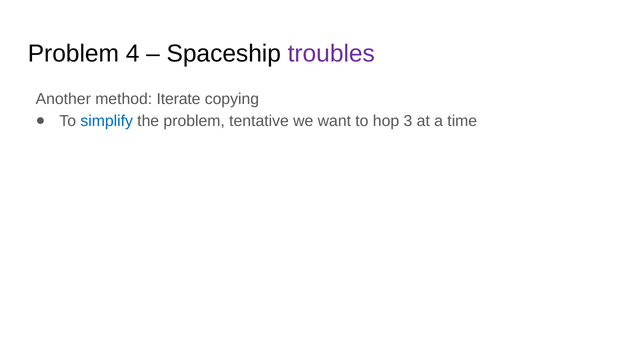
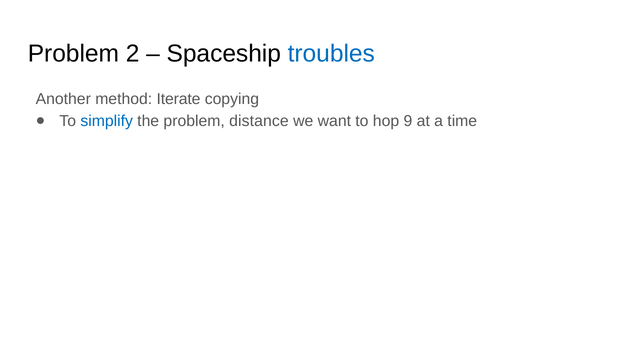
4: 4 -> 2
troubles colour: purple -> blue
tentative: tentative -> distance
3: 3 -> 9
